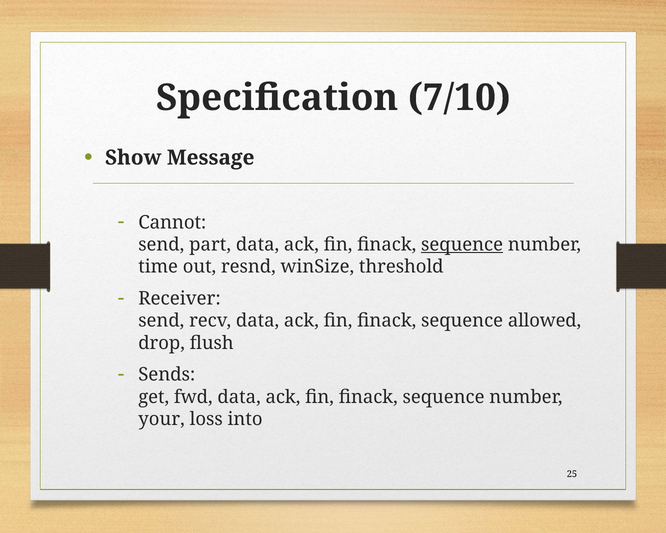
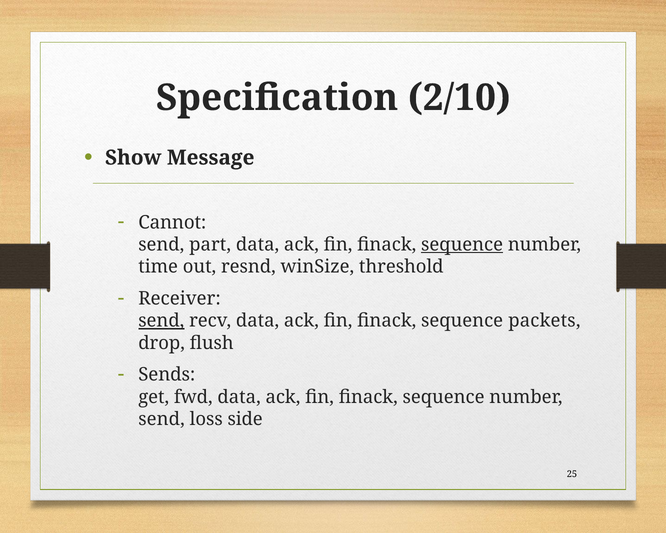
7/10: 7/10 -> 2/10
send at (161, 321) underline: none -> present
allowed: allowed -> packets
your at (162, 419): your -> send
into: into -> side
